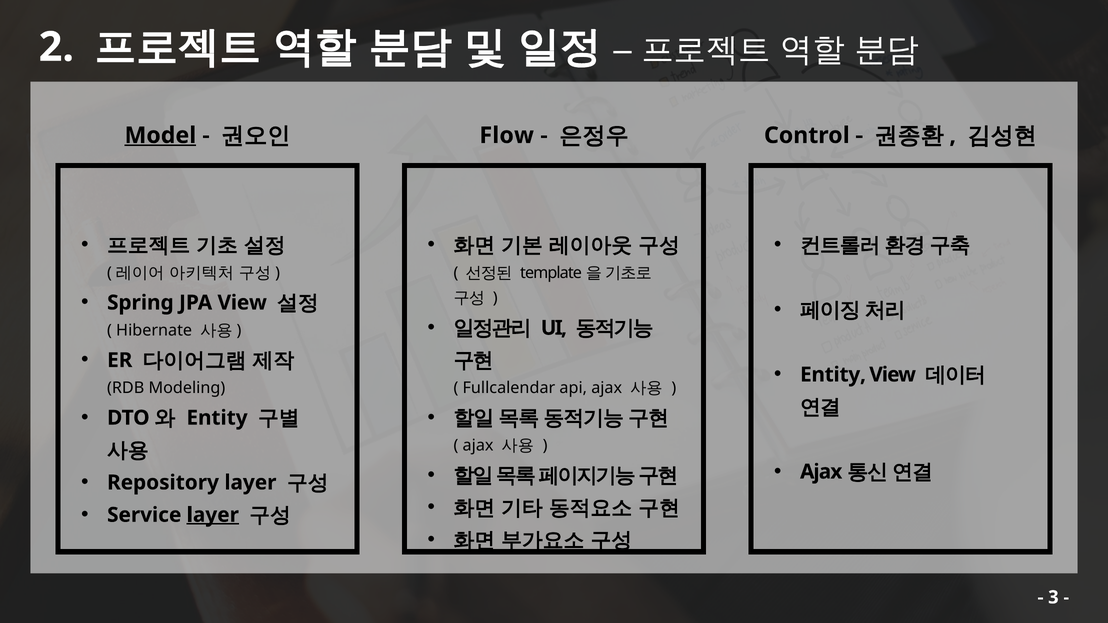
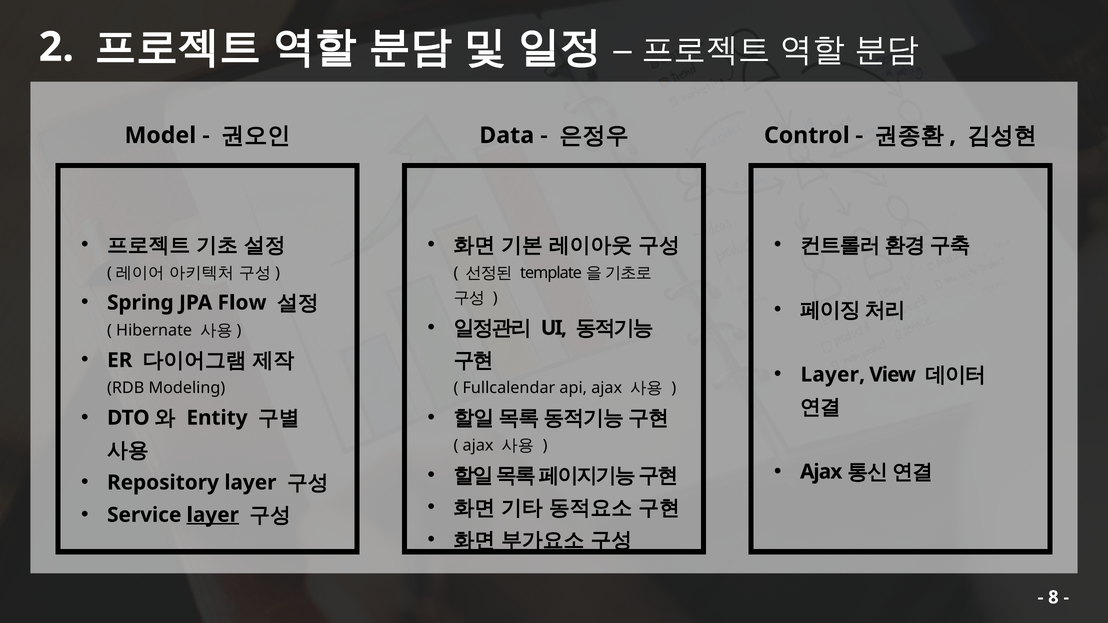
Model underline: present -> none
Flow: Flow -> Data
JPA View: View -> Flow
Entity at (833, 375): Entity -> Layer
3: 3 -> 8
